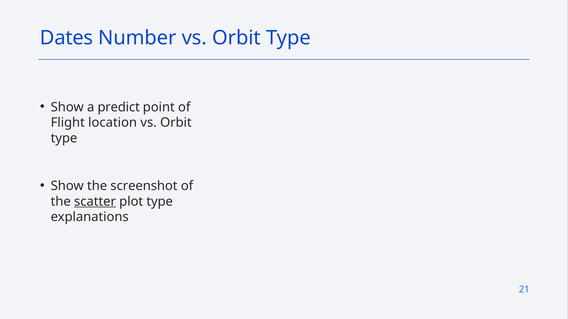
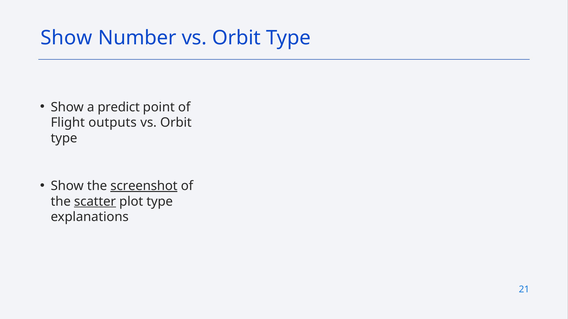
Dates at (67, 38): Dates -> Show
location: location -> outputs
screenshot underline: none -> present
